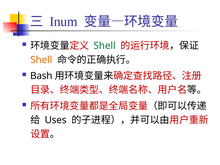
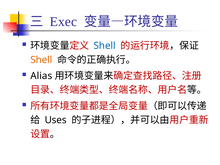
Inum: Inum -> Exec
Shell at (105, 46) colour: green -> blue
Bash: Bash -> Alias
